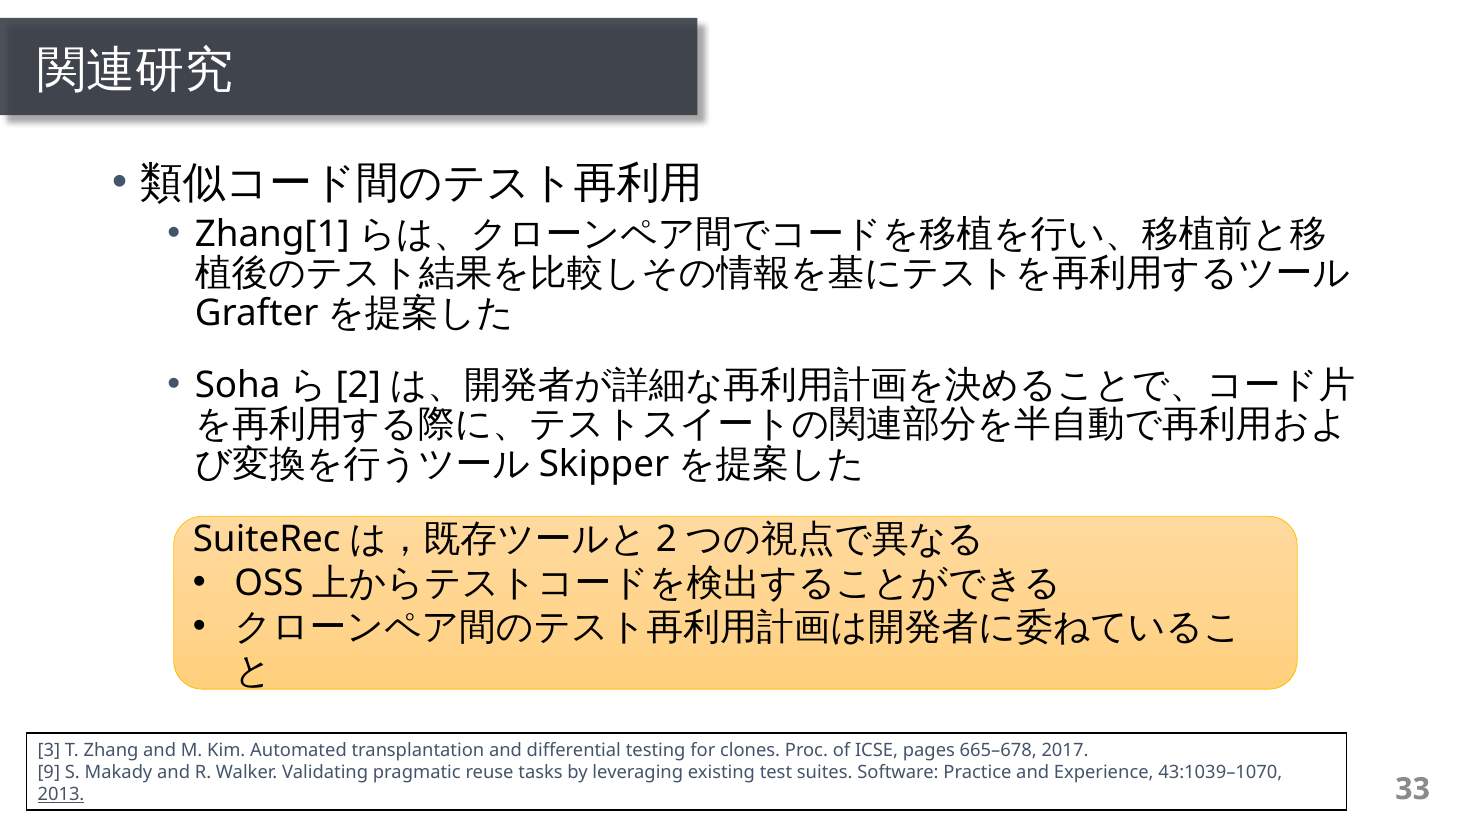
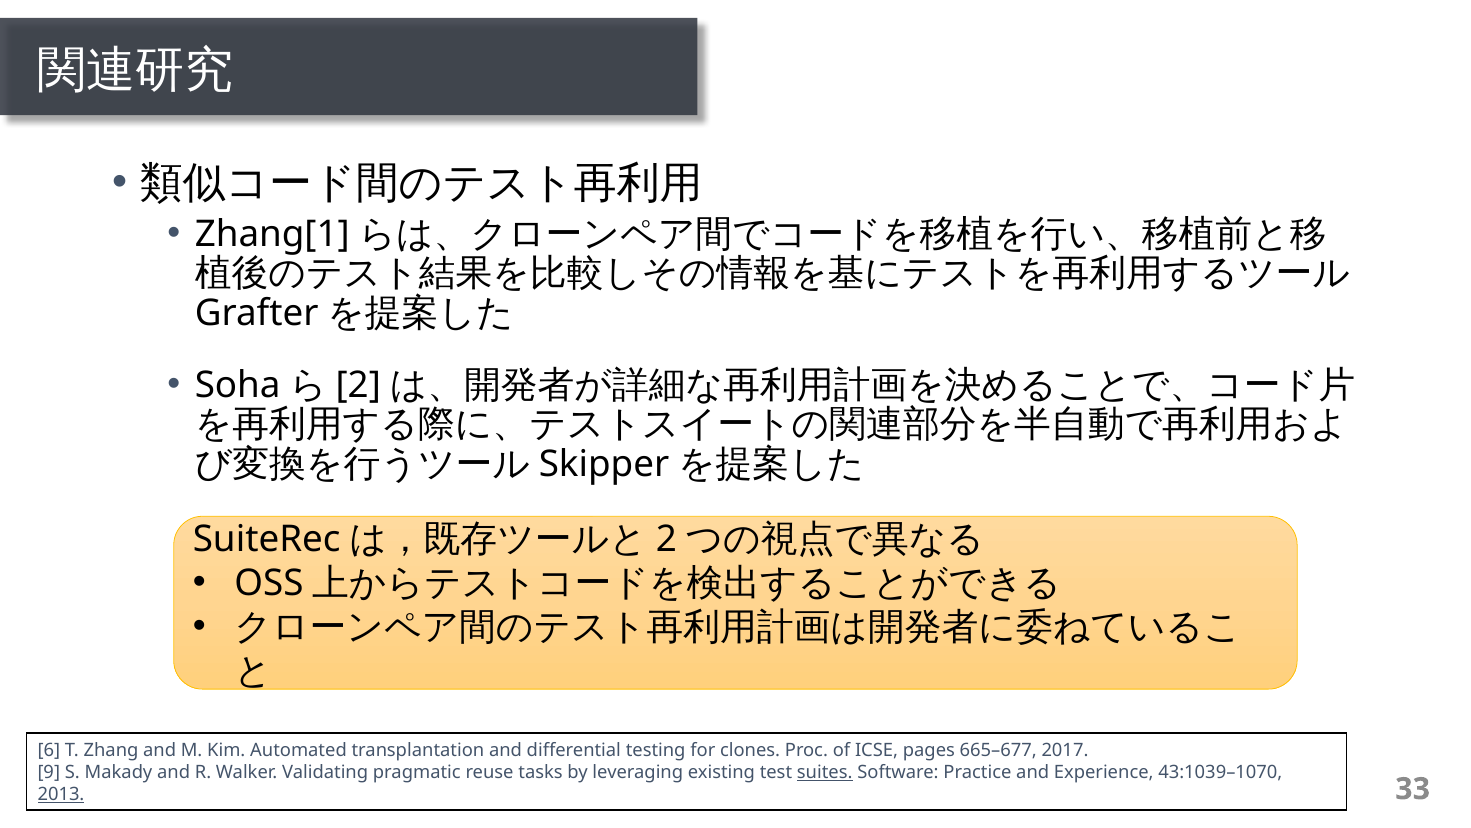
3: 3 -> 6
665–678: 665–678 -> 665–677
suites underline: none -> present
